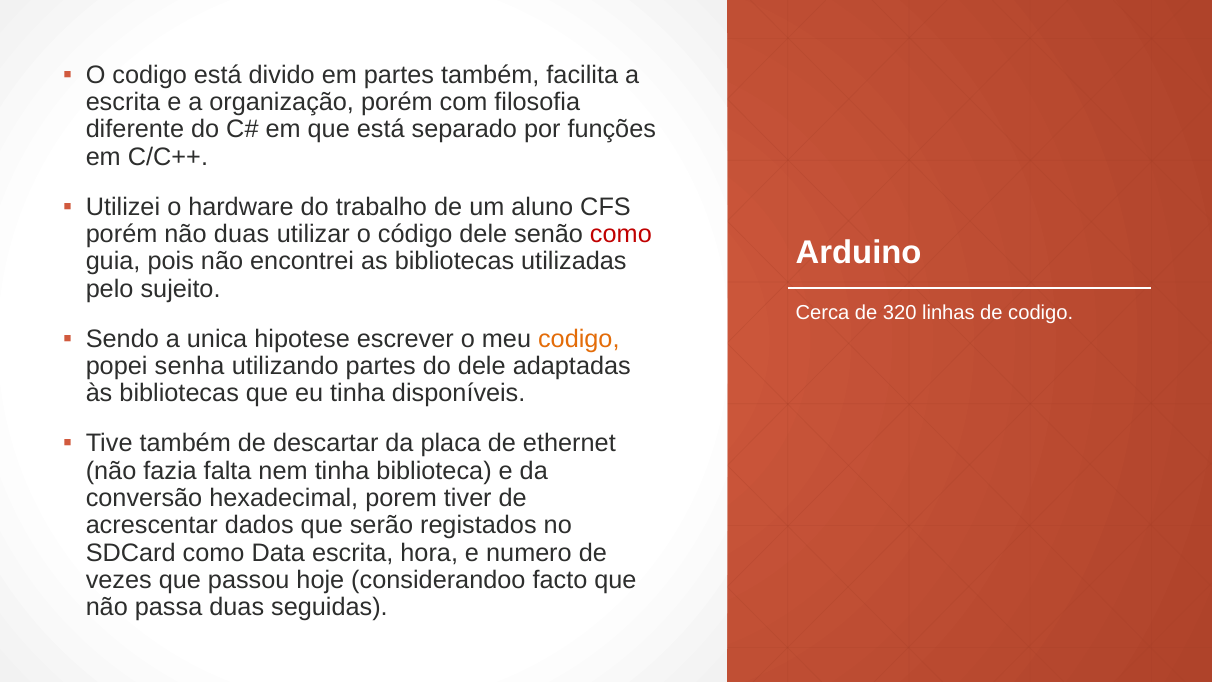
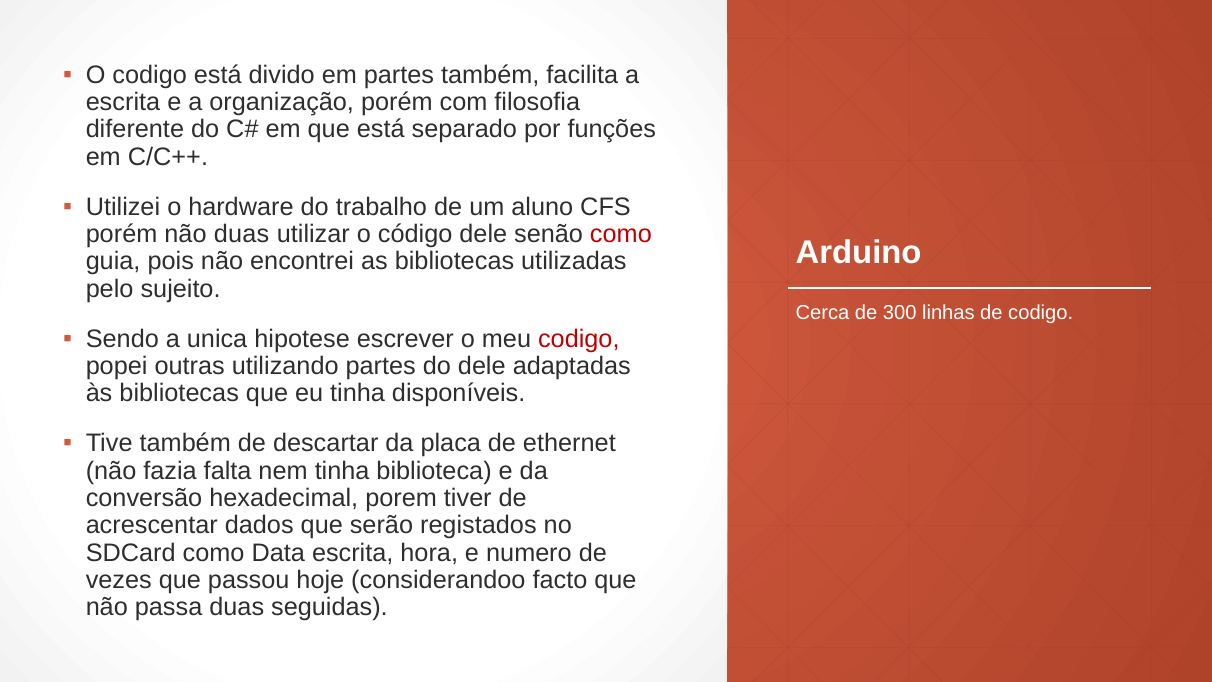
320: 320 -> 300
codigo at (579, 339) colour: orange -> red
senha: senha -> outras
